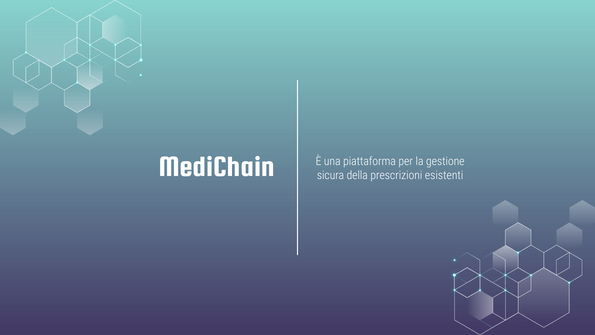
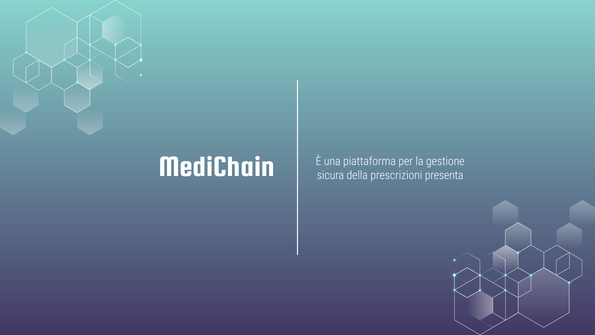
esistenti: esistenti -> presenta
